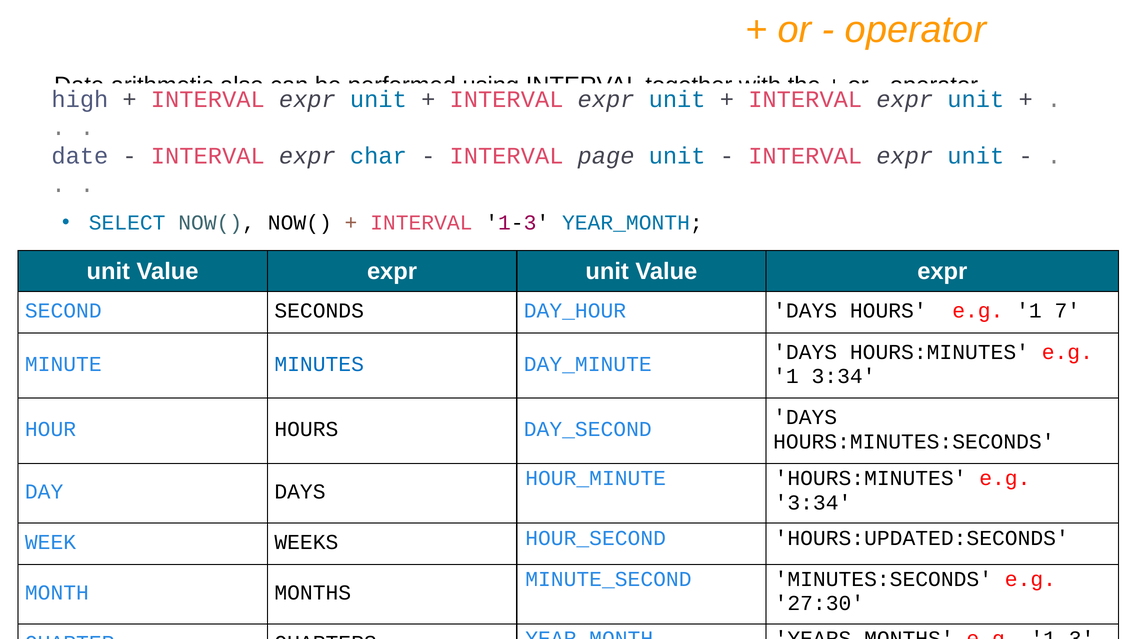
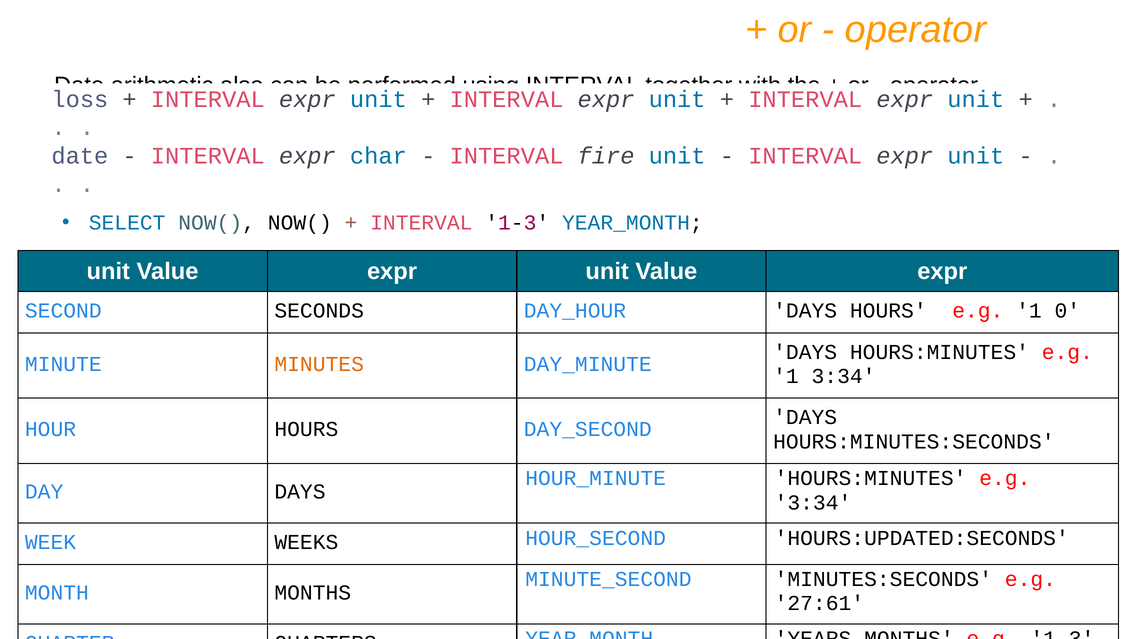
high: high -> loss
page: page -> fire
7: 7 -> 0
MINUTES colour: blue -> orange
27:30: 27:30 -> 27:61
